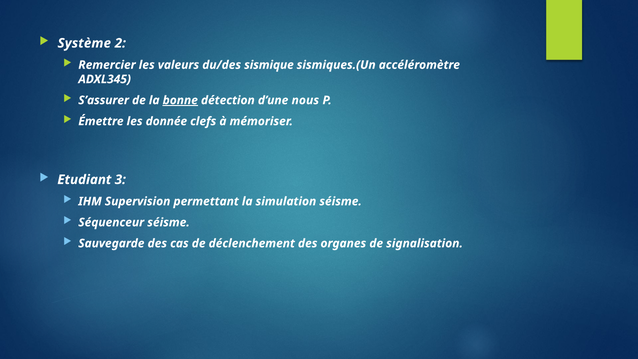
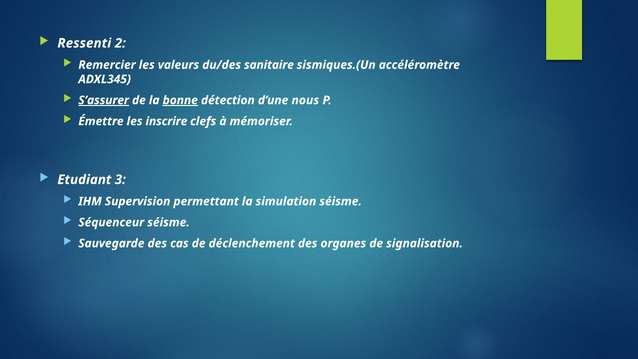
Système: Système -> Ressenti
sismique: sismique -> sanitaire
S’assurer underline: none -> present
donnée: donnée -> inscrire
